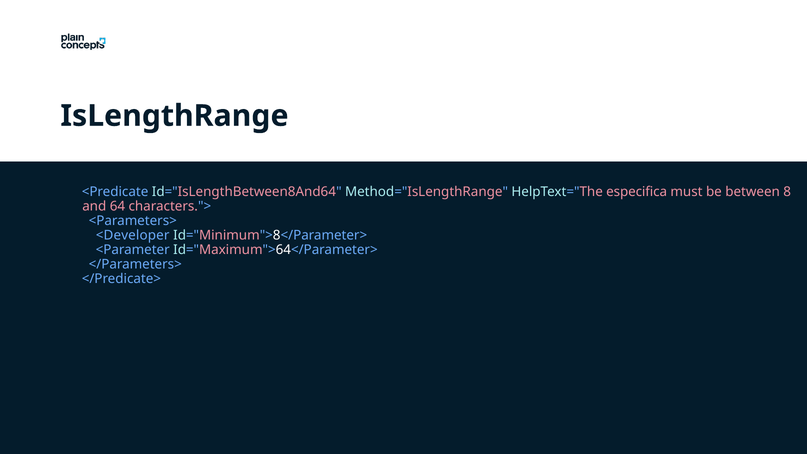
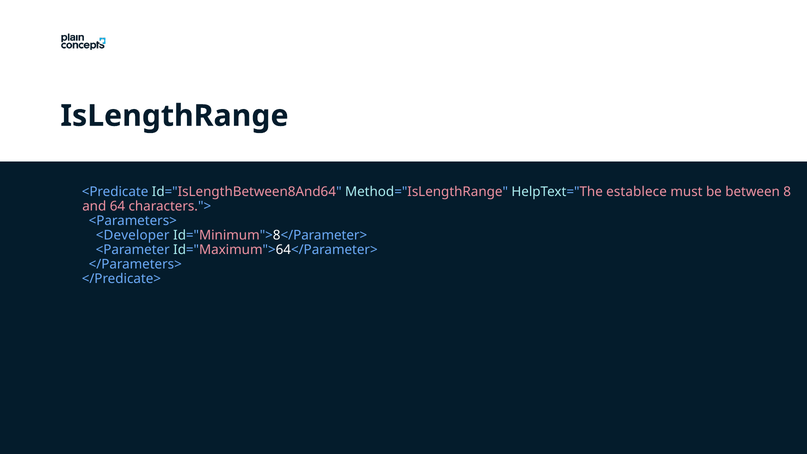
especifica: especifica -> establece
